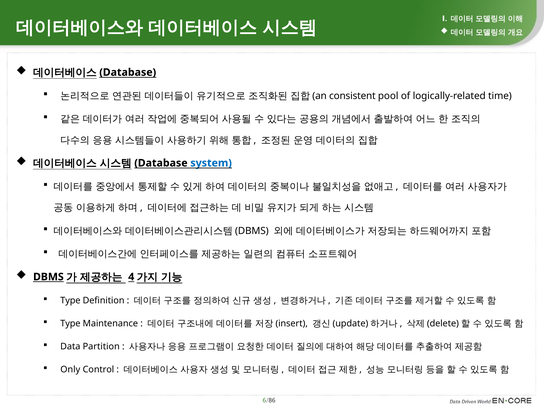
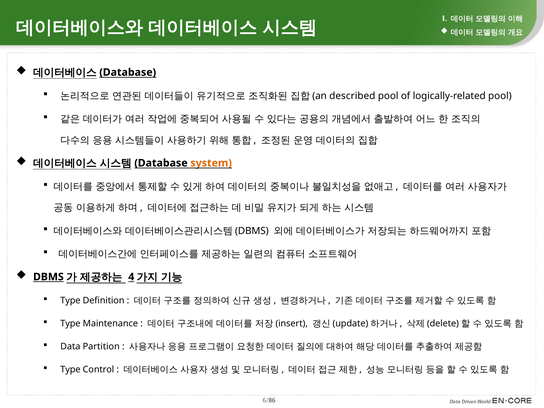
consistent: consistent -> described
logically-related time: time -> pool
system colour: blue -> orange
Only at (70, 370): Only -> Type
